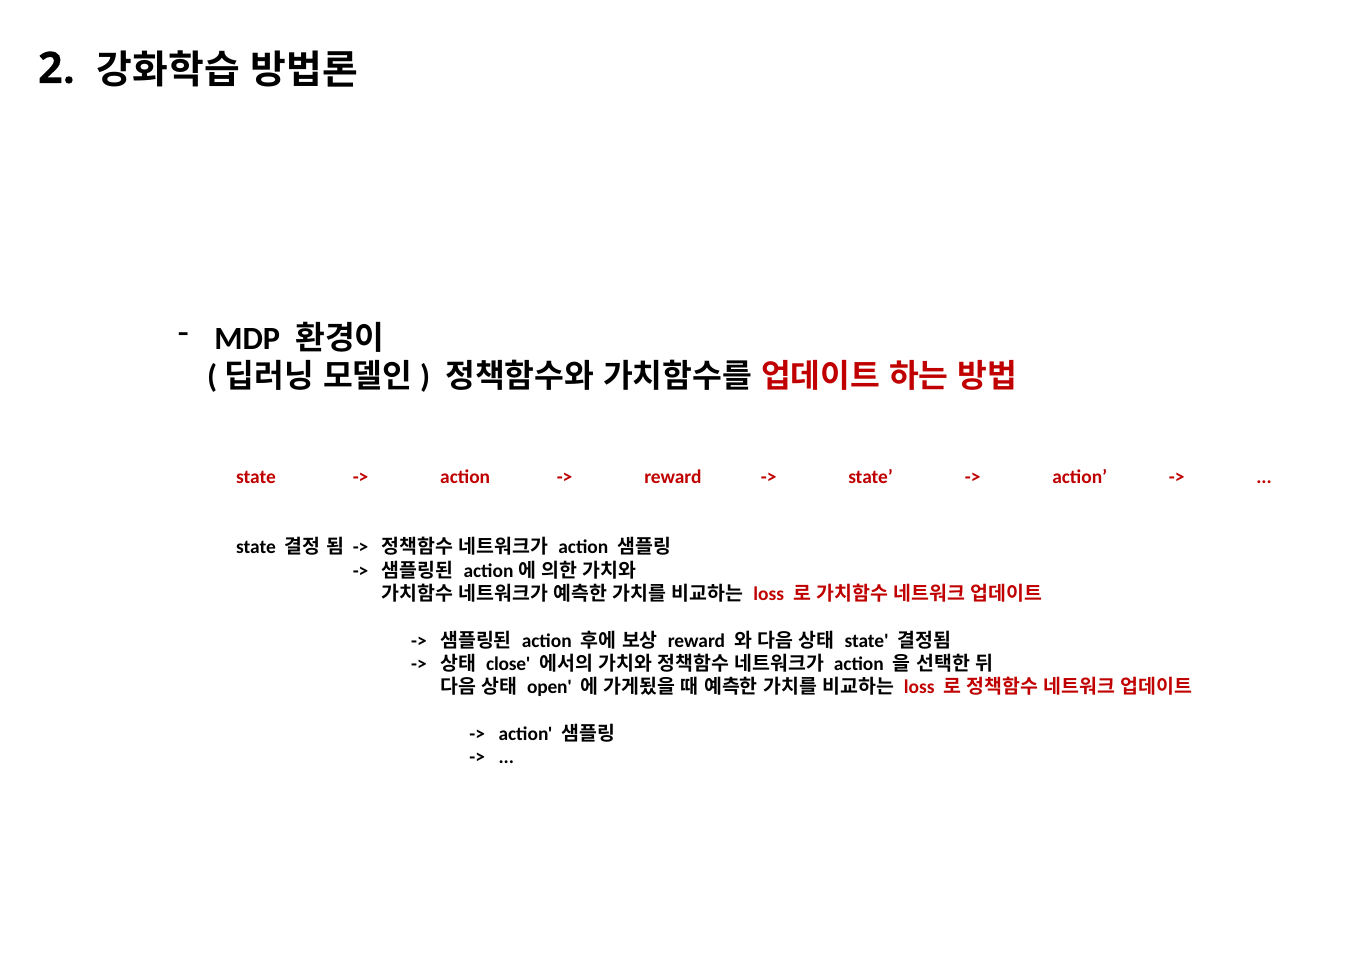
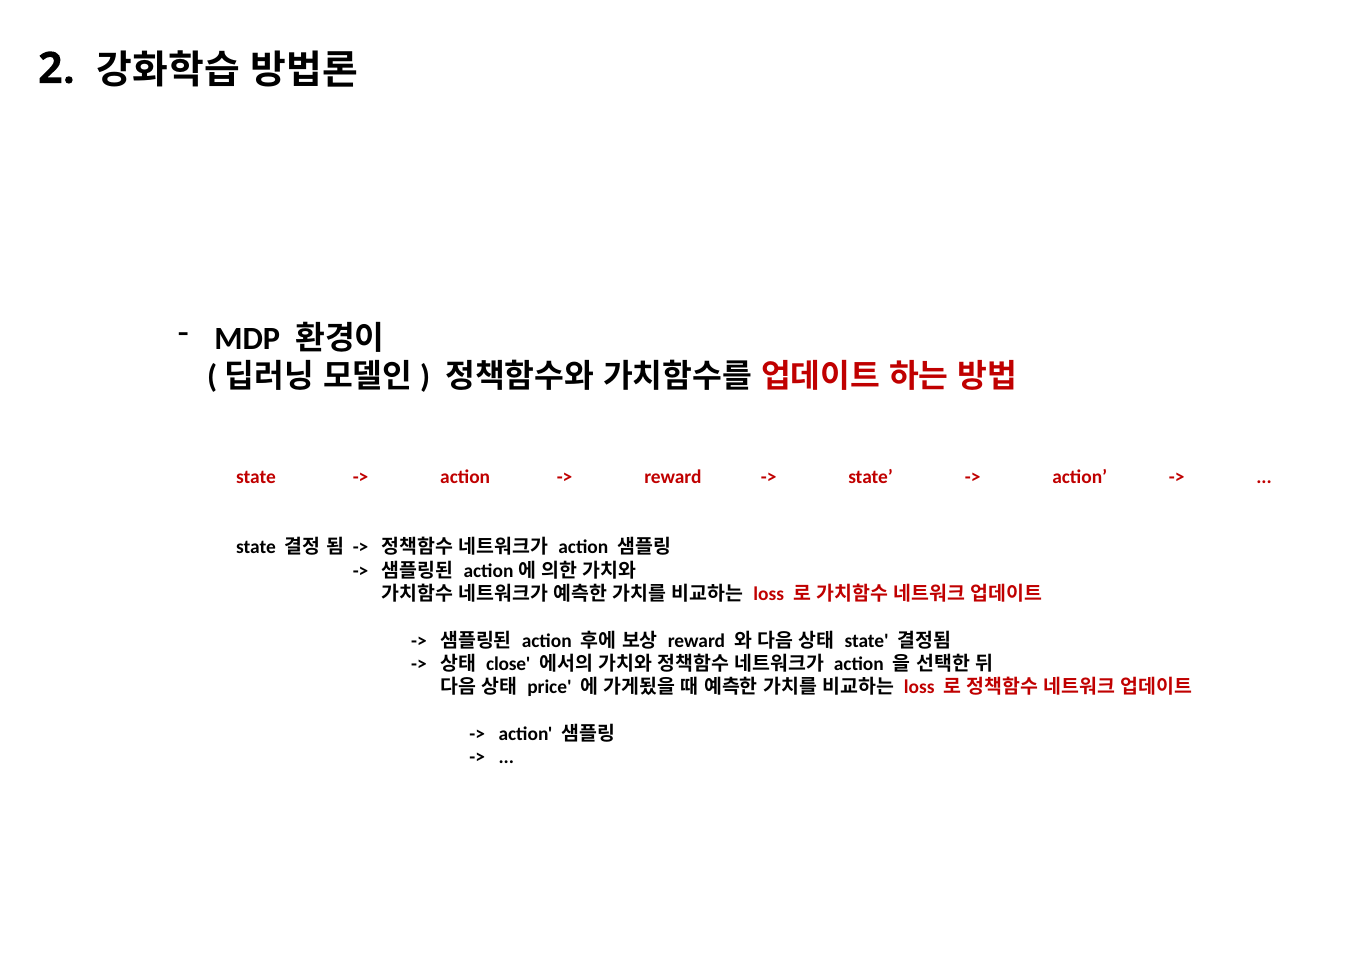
open: open -> price
